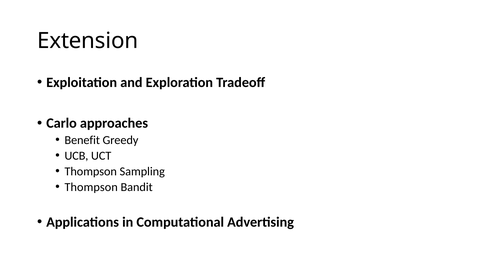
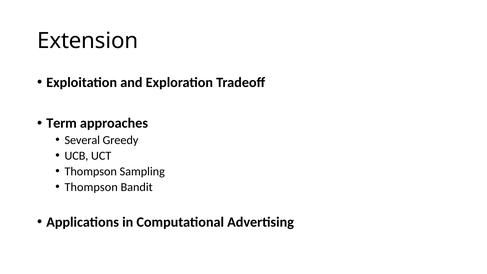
Carlo: Carlo -> Term
Benefit: Benefit -> Several
